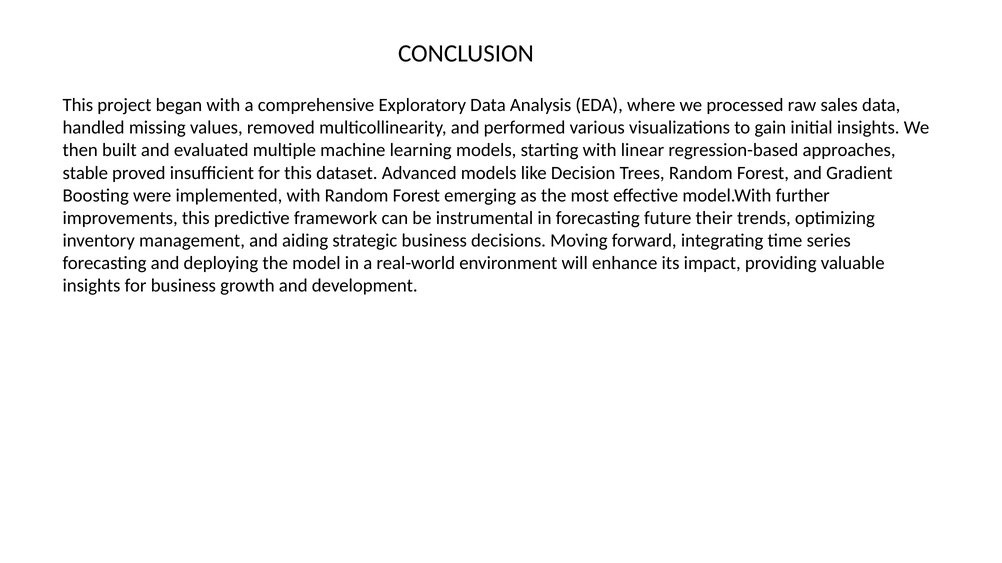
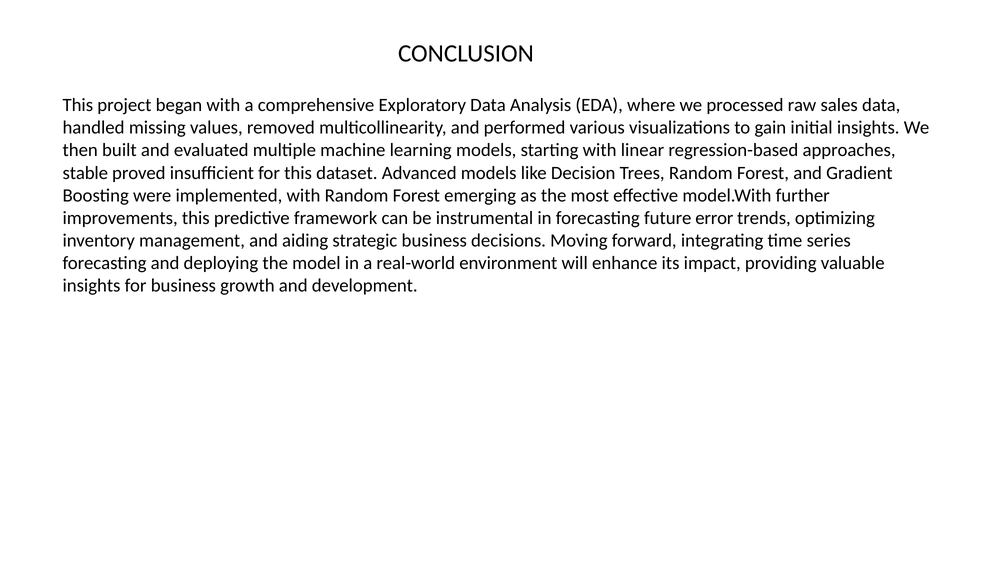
their: their -> error
